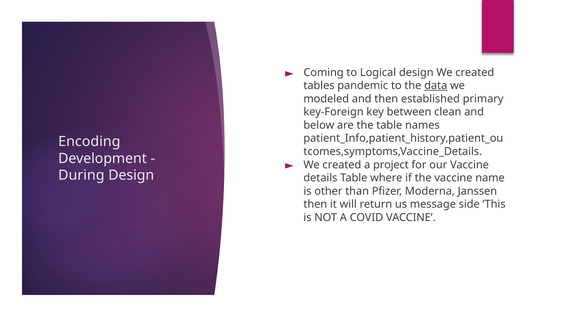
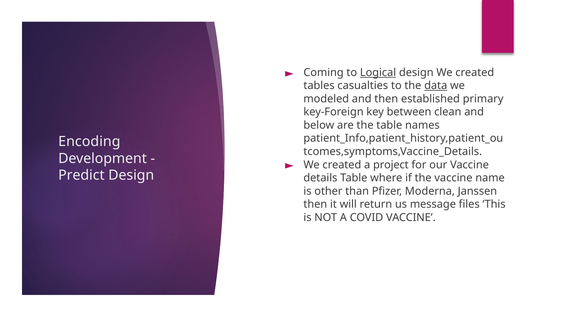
Logical underline: none -> present
pandemic: pandemic -> casualties
During: During -> Predict
side: side -> files
